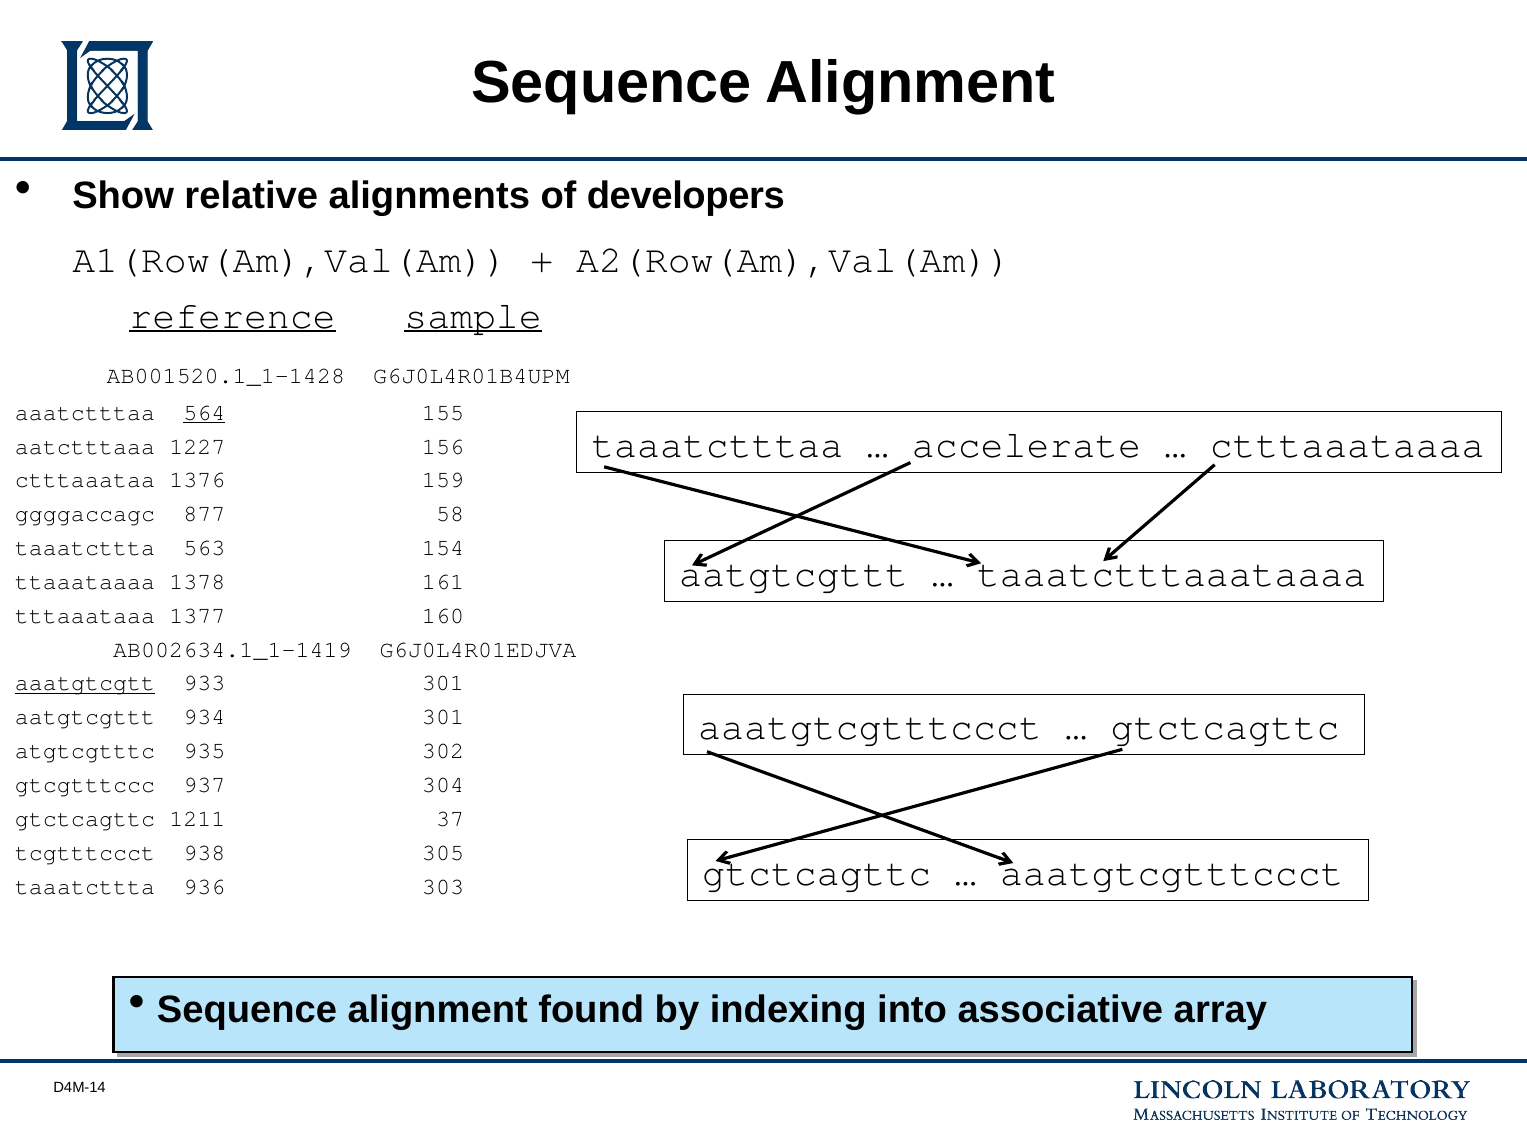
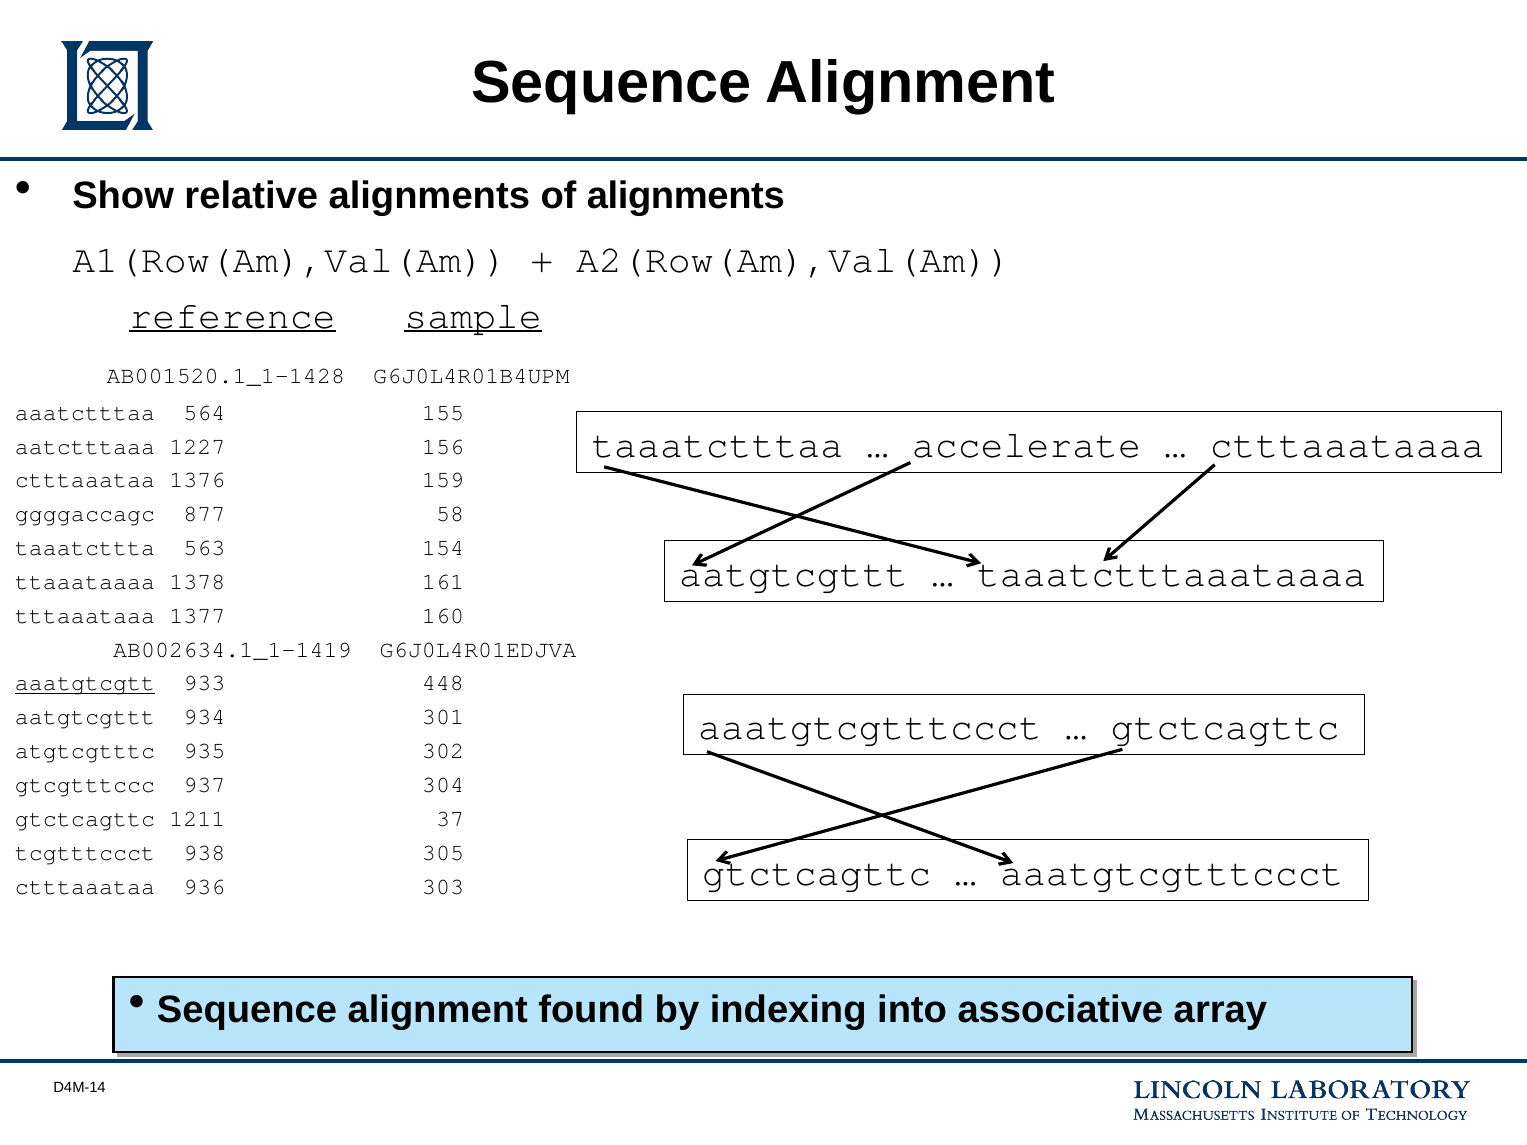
of developers: developers -> alignments
564 underline: present -> none
933 301: 301 -> 448
taaatcttta at (85, 886): taaatcttta -> ctttaaataa
